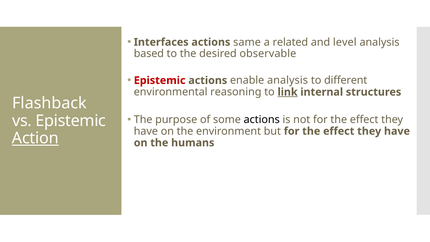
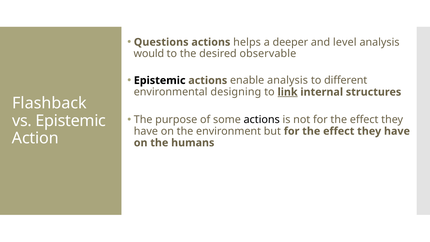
Interfaces: Interfaces -> Questions
same: same -> helps
related: related -> deeper
based: based -> would
Epistemic at (160, 80) colour: red -> black
reasoning: reasoning -> designing
Action underline: present -> none
